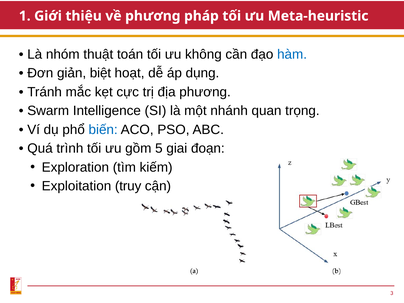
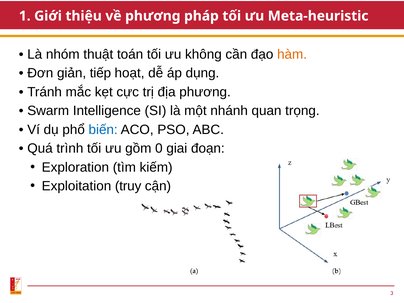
hàm colour: blue -> orange
biệt: biệt -> tiếp
5: 5 -> 0
